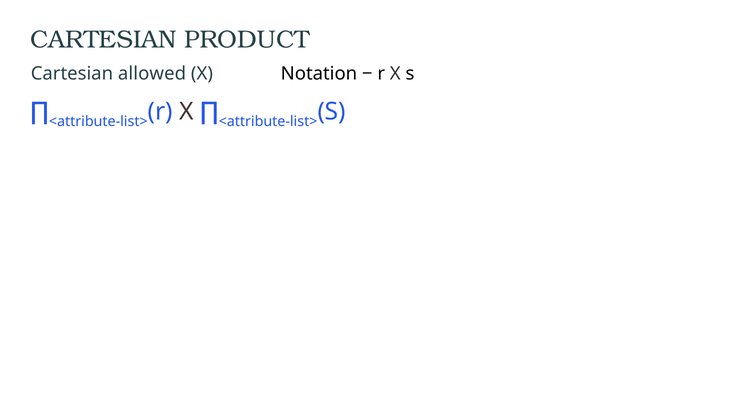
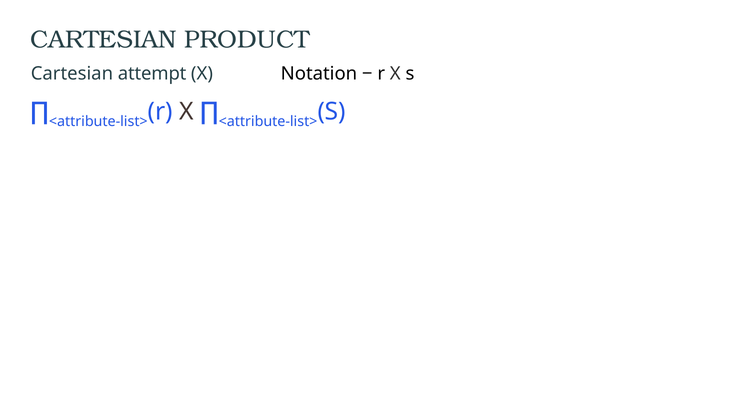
allowed: allowed -> attempt
